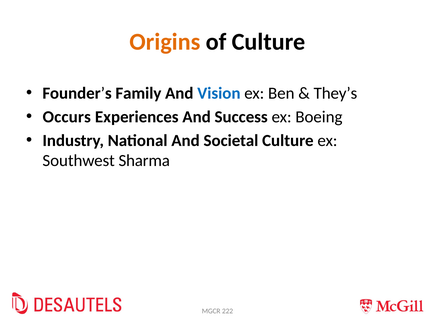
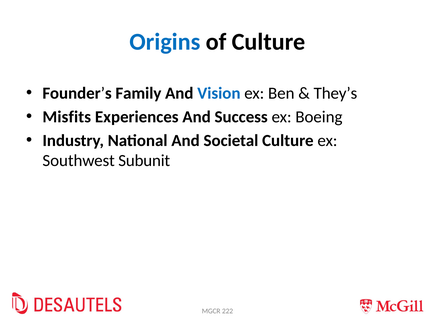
Origins colour: orange -> blue
Occurs: Occurs -> Misfits
Sharma: Sharma -> Subunit
